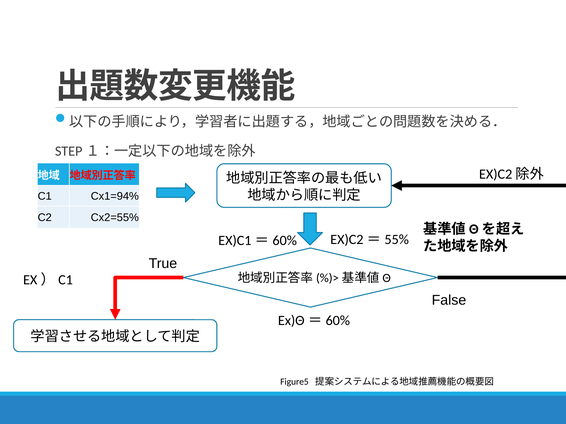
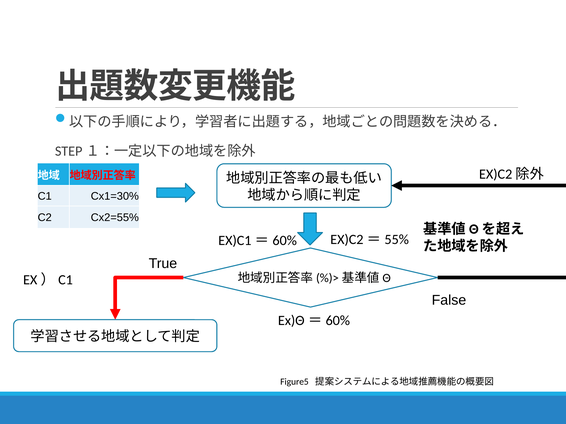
Cx1=94%: Cx1=94% -> Cx1=30%
